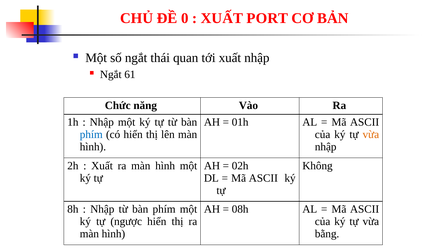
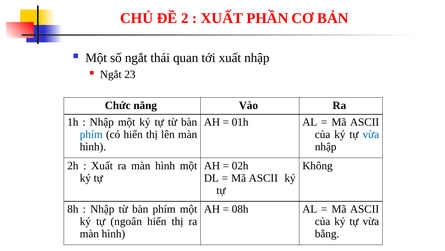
0: 0 -> 2
PORT: PORT -> PHẦN
61: 61 -> 23
vừa at (371, 134) colour: orange -> blue
ngược: ngược -> ngoân
